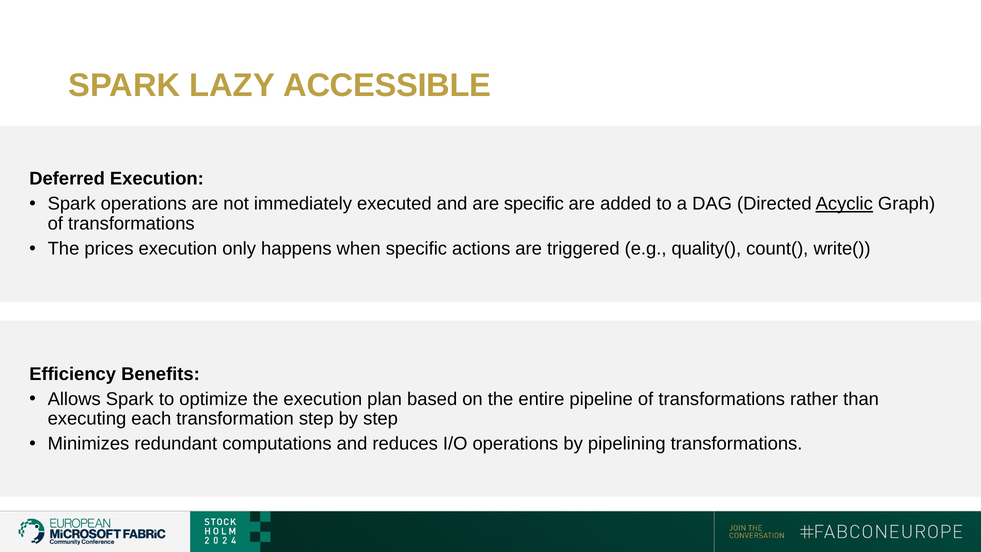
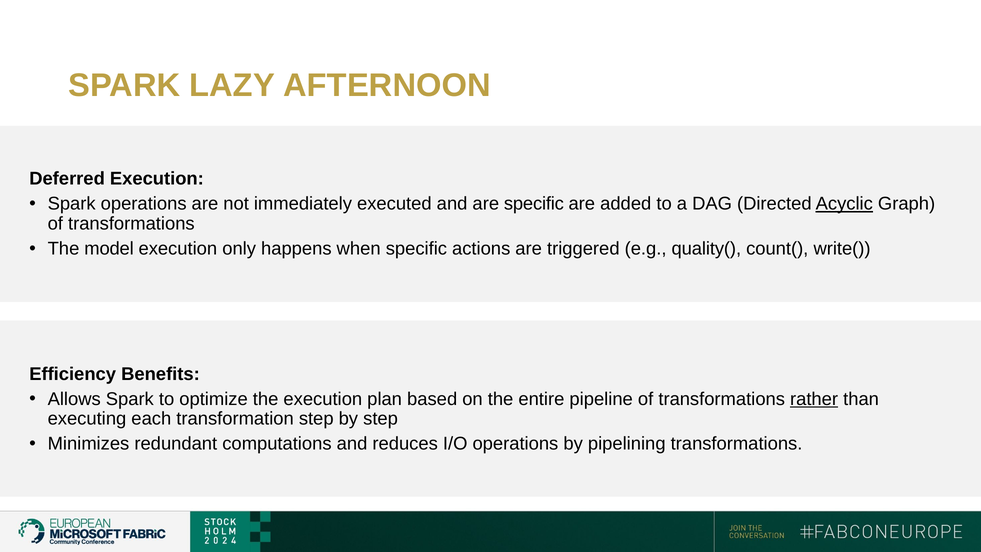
ACCESSIBLE: ACCESSIBLE -> AFTERNOON
prices: prices -> model
rather underline: none -> present
